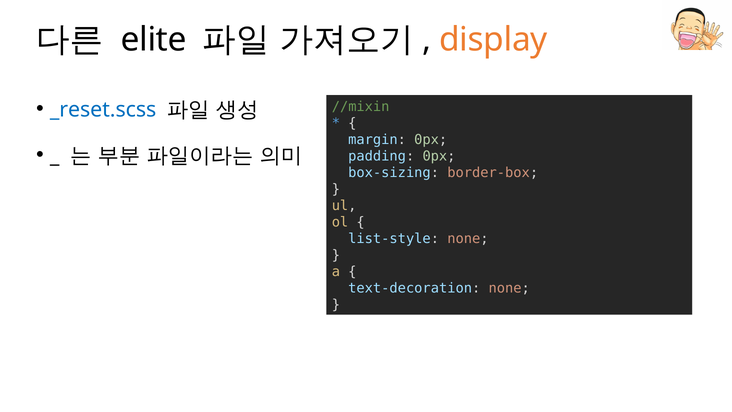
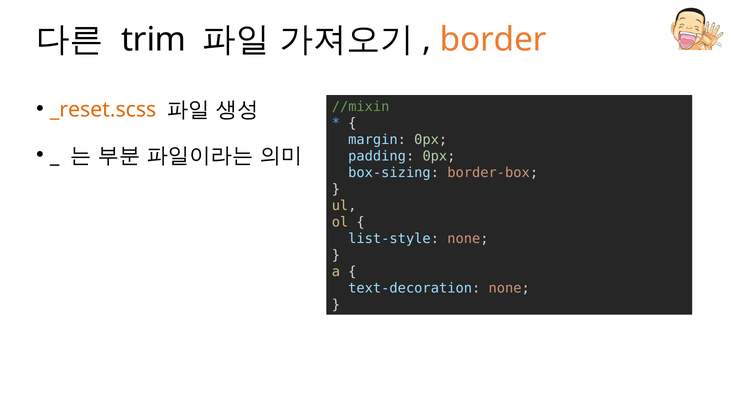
elite: elite -> trim
display: display -> border
_reset.scss colour: blue -> orange
